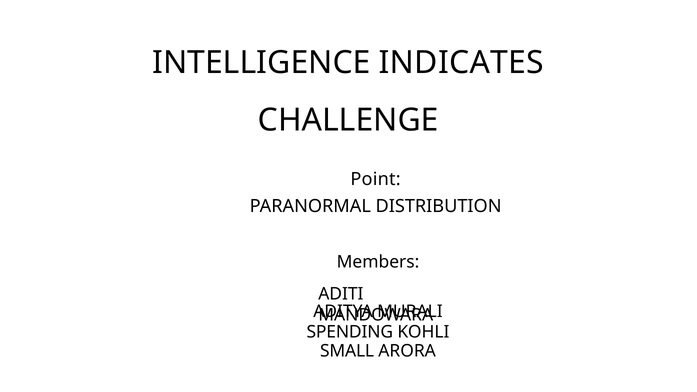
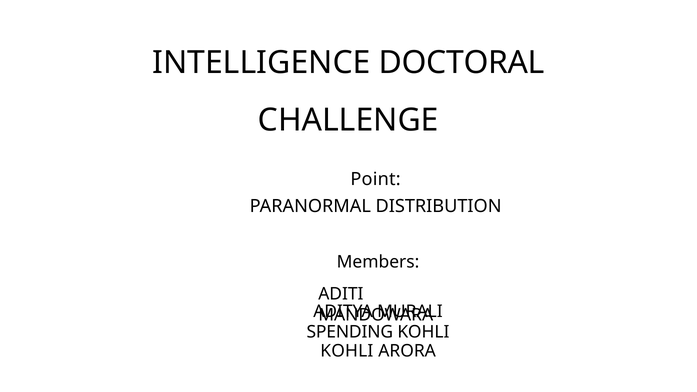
INDICATES: INDICATES -> DOCTORAL
SMALL at (347, 351): SMALL -> KOHLI
